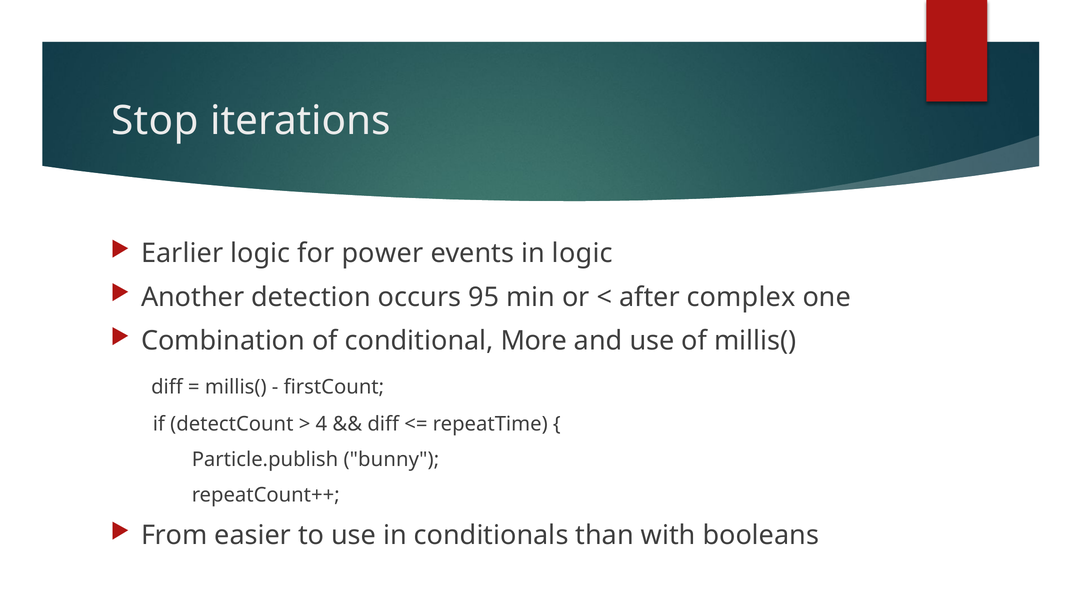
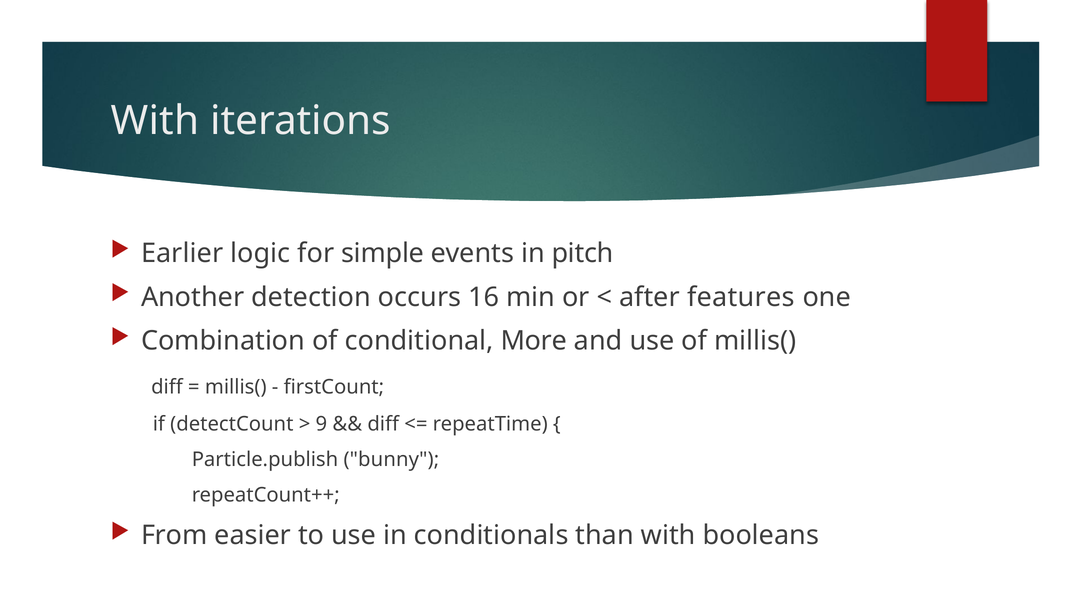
Stop at (155, 121): Stop -> With
power: power -> simple
in logic: logic -> pitch
95: 95 -> 16
complex: complex -> features
4: 4 -> 9
